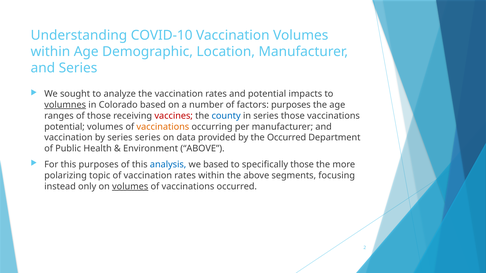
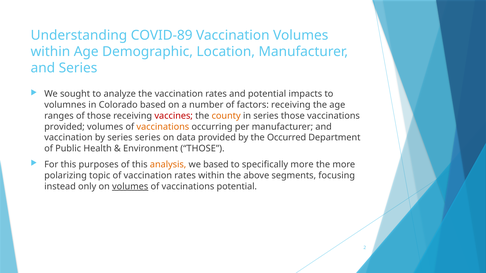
COVID-10: COVID-10 -> COVID-89
volumnes underline: present -> none
factors purposes: purposes -> receiving
county colour: blue -> orange
potential at (65, 127): potential -> provided
Environment ABOVE: ABOVE -> THOSE
analysis colour: blue -> orange
specifically those: those -> more
vaccinations occurred: occurred -> potential
